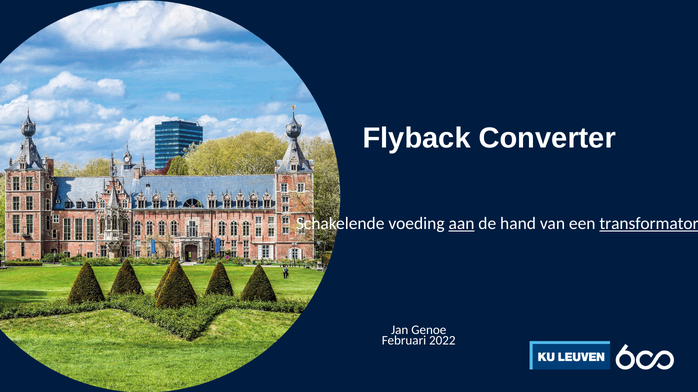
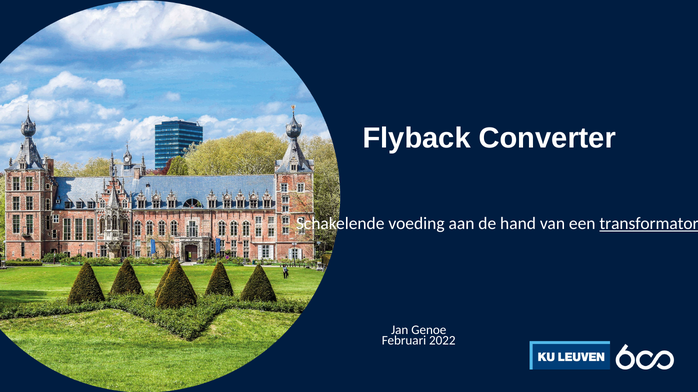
aan underline: present -> none
